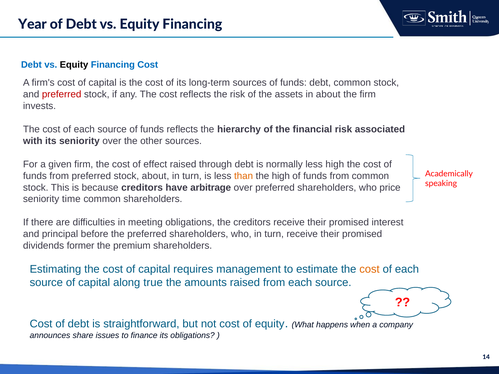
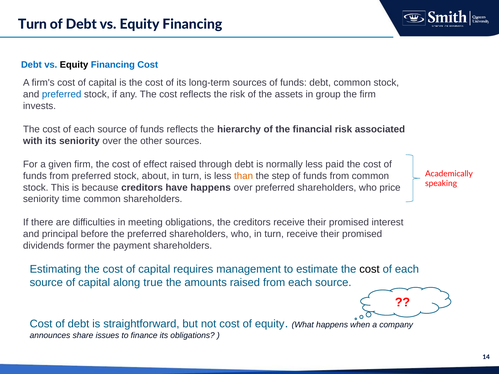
Year at (32, 24): Year -> Turn
preferred at (62, 94) colour: red -> blue
in about: about -> group
less high: high -> paid
the high: high -> step
have arbitrage: arbitrage -> happens
premium: premium -> payment
cost at (369, 269) colour: orange -> black
